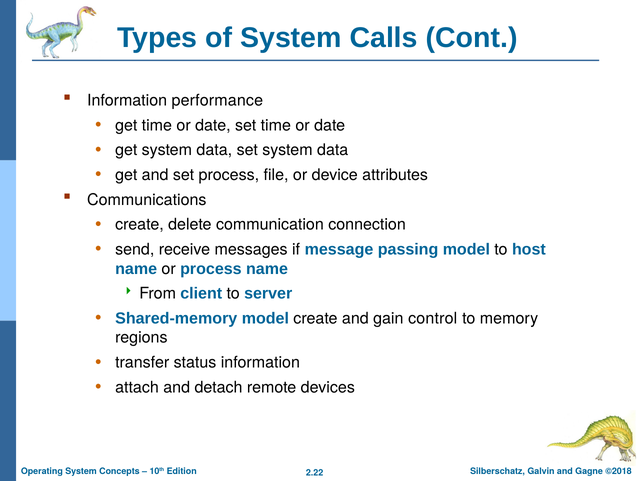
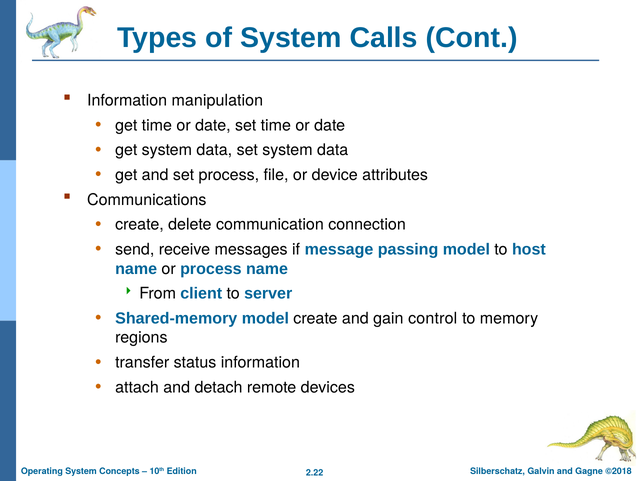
performance: performance -> manipulation
